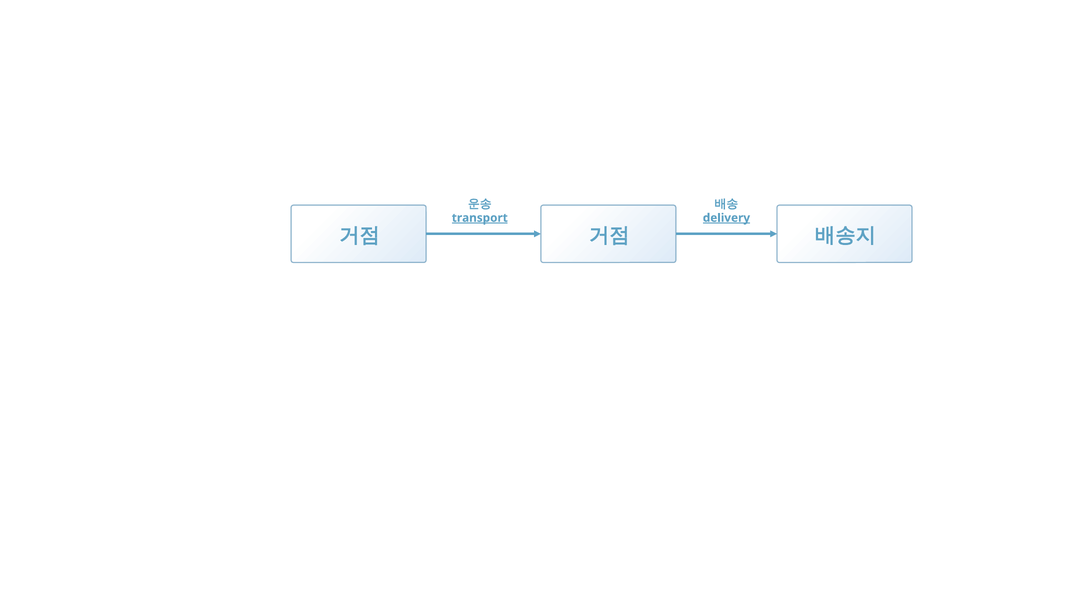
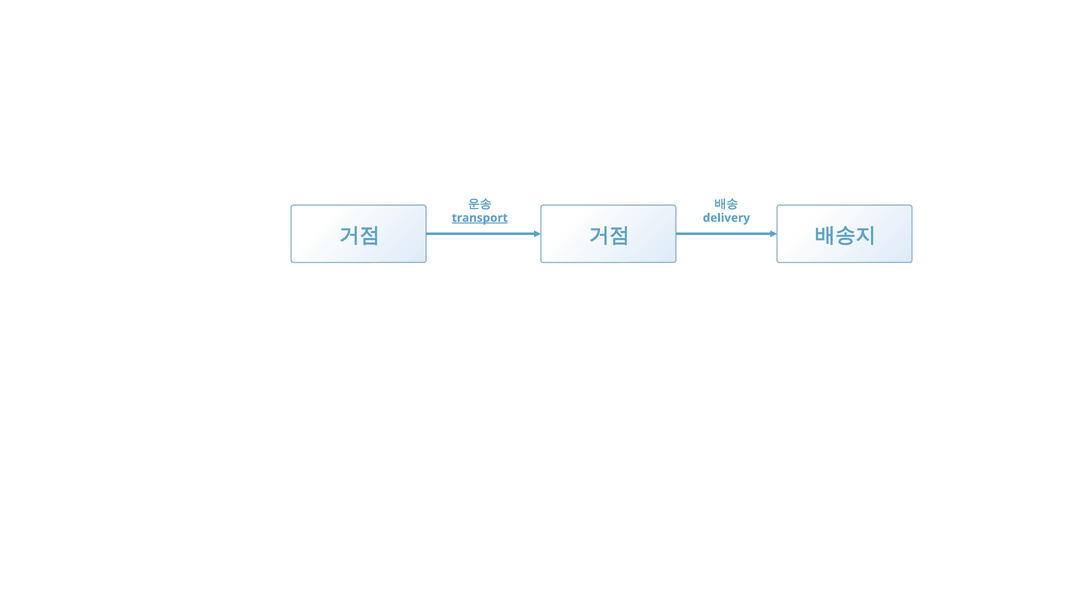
delivery underline: present -> none
